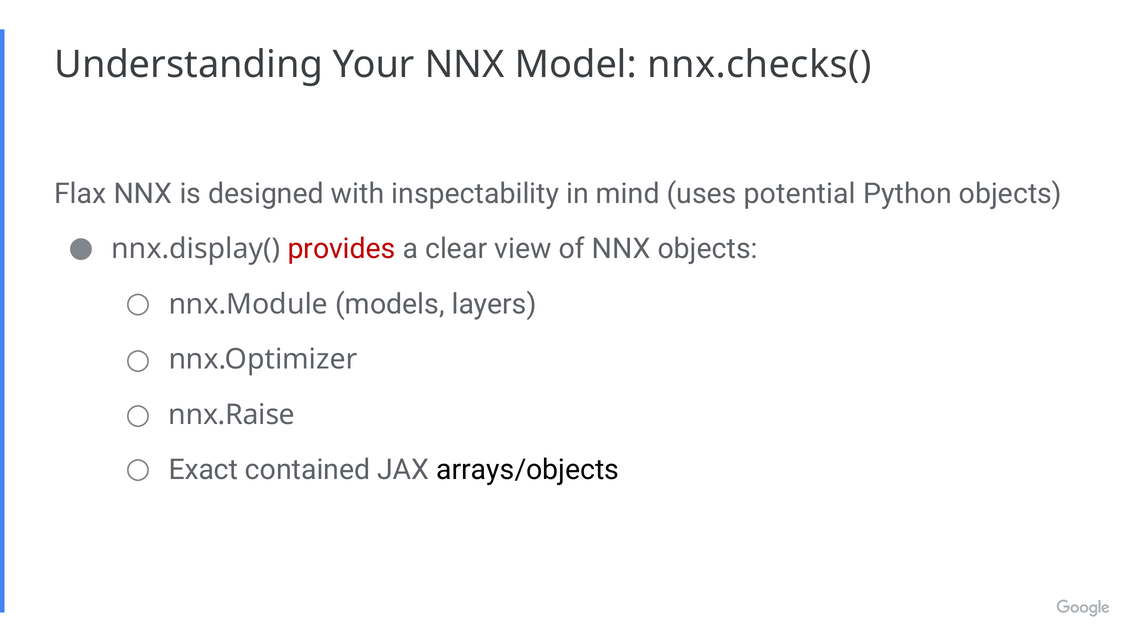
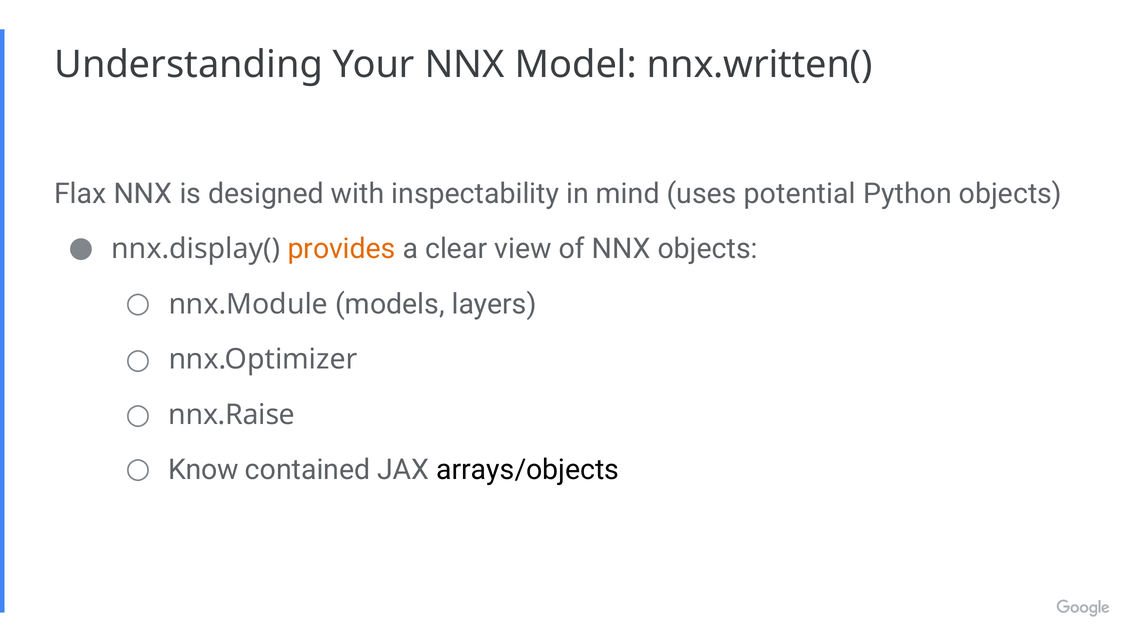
nnx.checks(: nnx.checks( -> nnx.written(
provides colour: red -> orange
Exact: Exact -> Know
